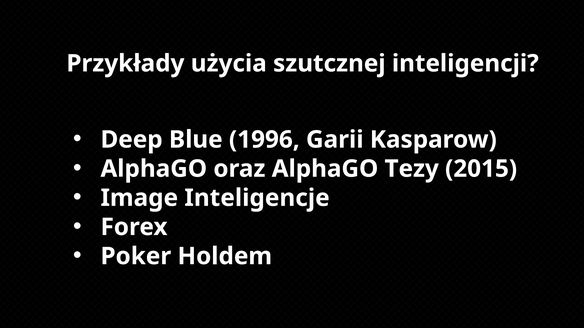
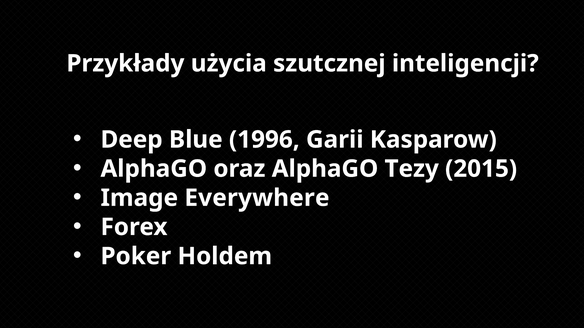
Inteligencje: Inteligencje -> Everywhere
